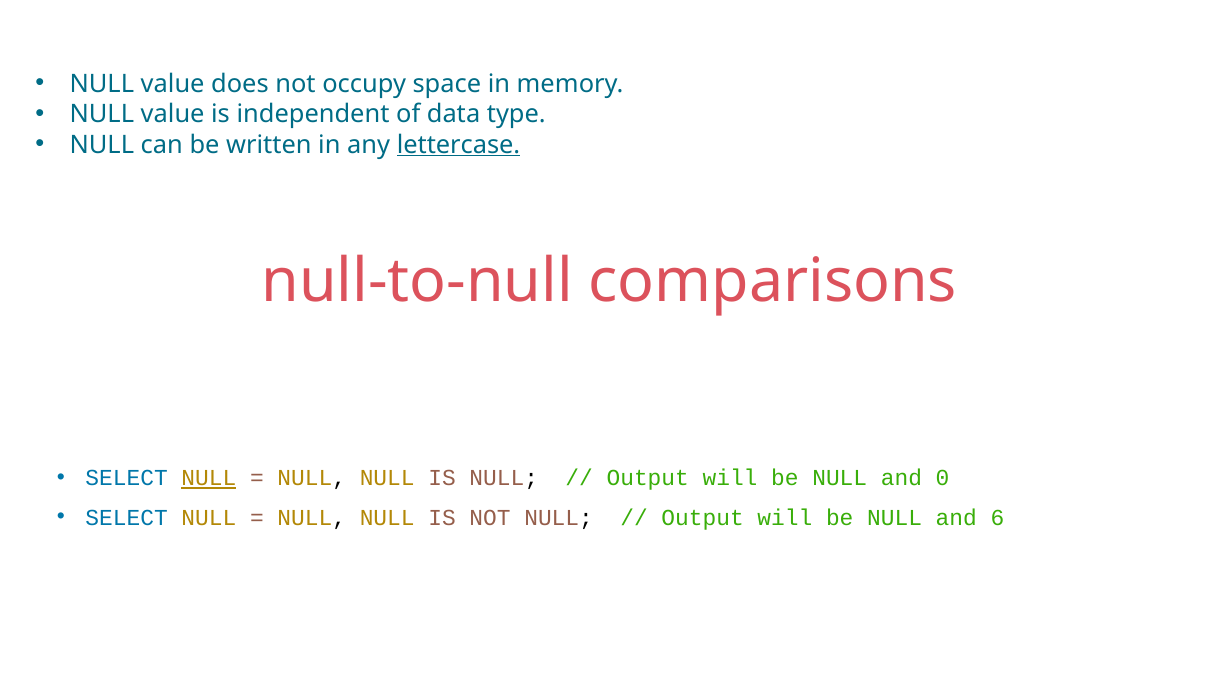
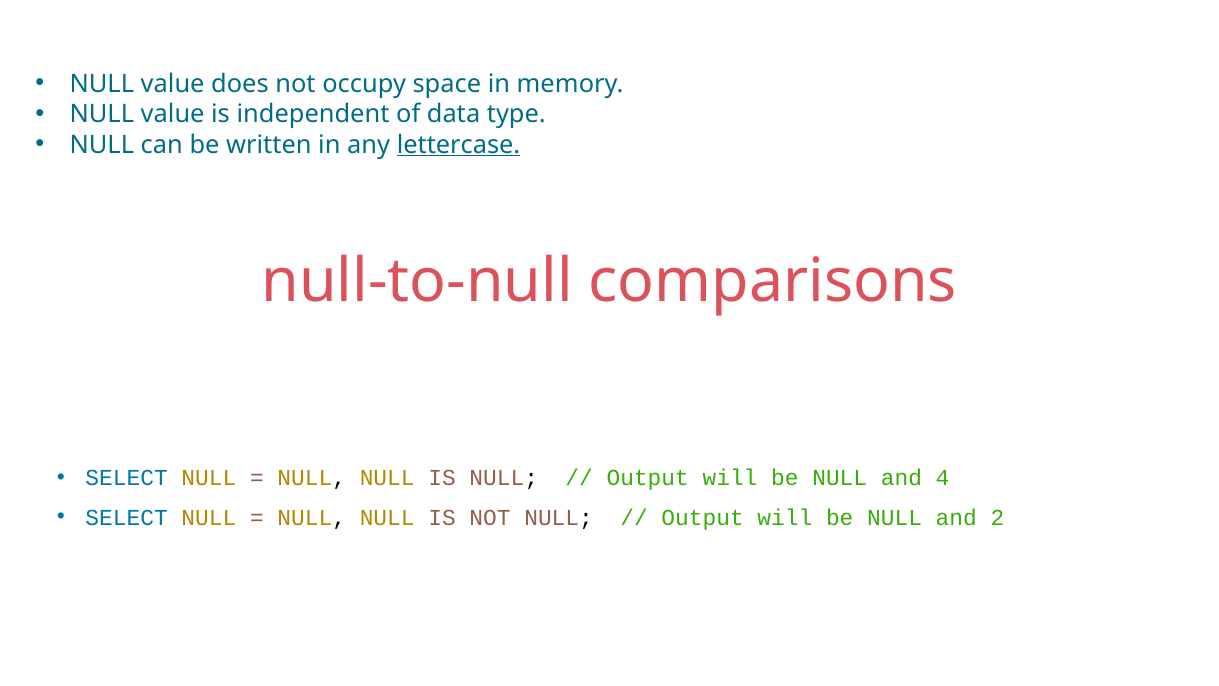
NULL at (209, 478) underline: present -> none
0: 0 -> 4
6: 6 -> 2
